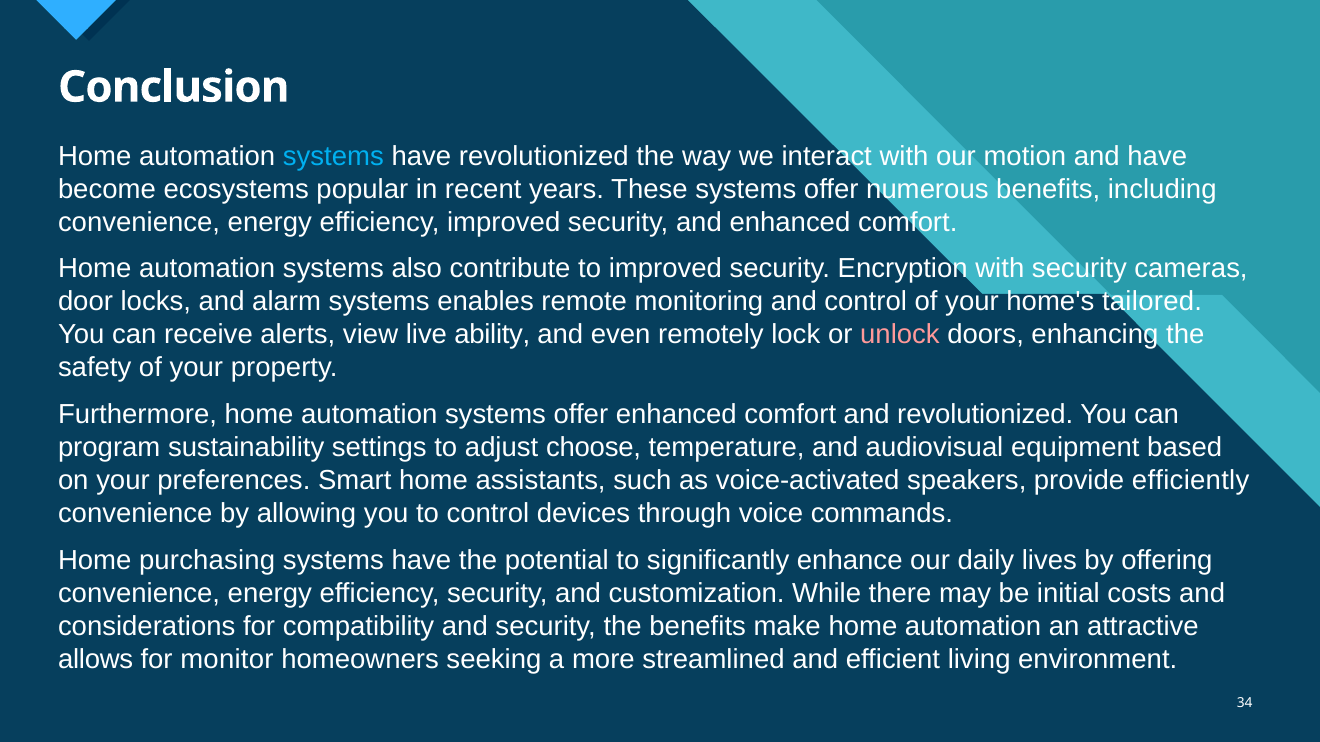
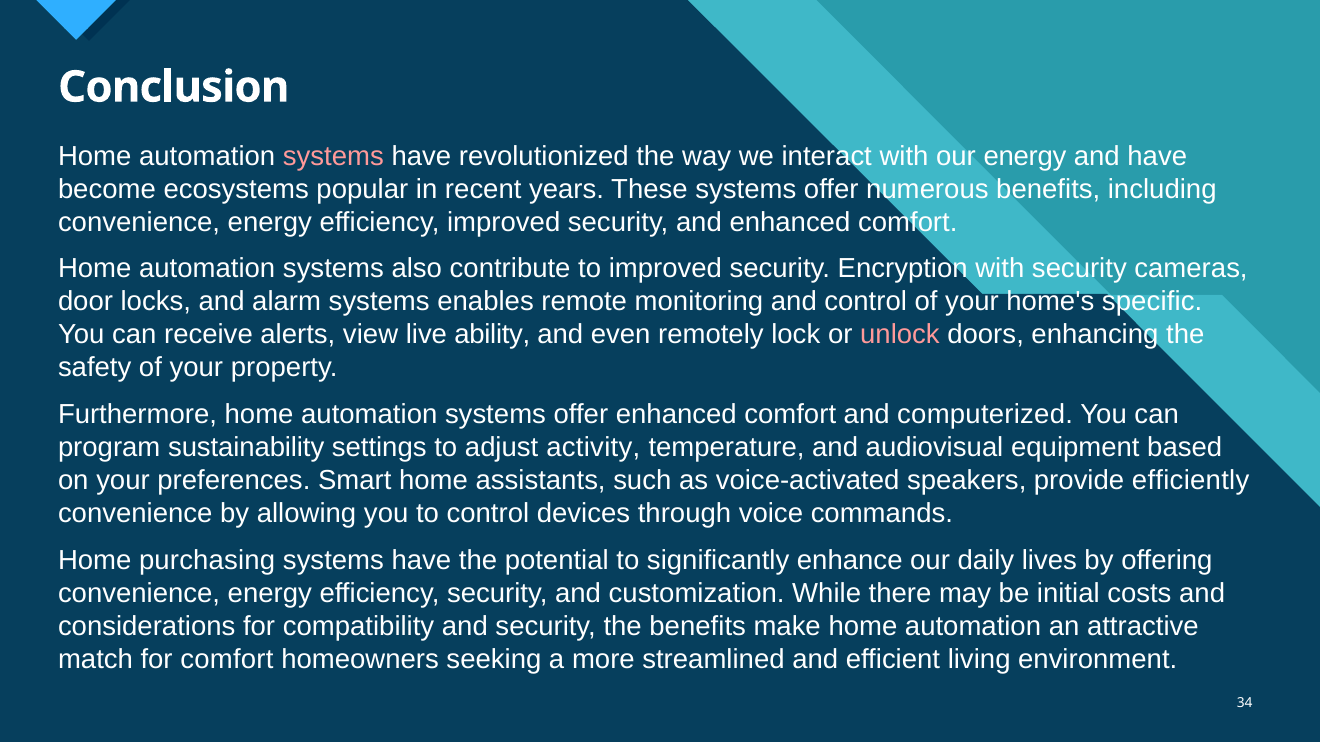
systems at (333, 156) colour: light blue -> pink
our motion: motion -> energy
tailored: tailored -> specific
and revolutionized: revolutionized -> computerized
choose: choose -> activity
allows: allows -> match
for monitor: monitor -> comfort
